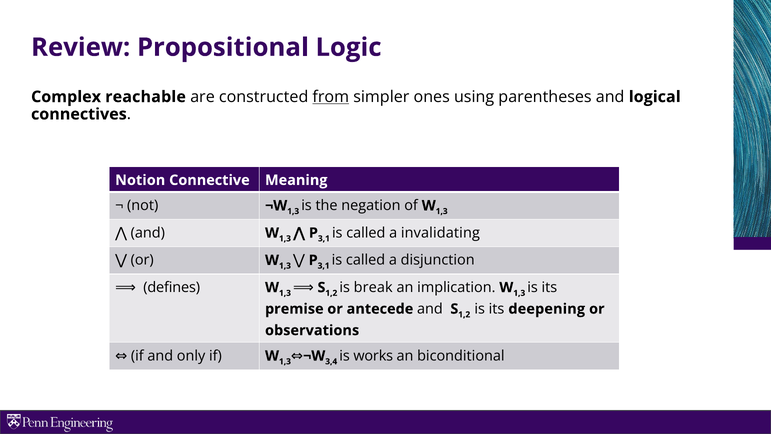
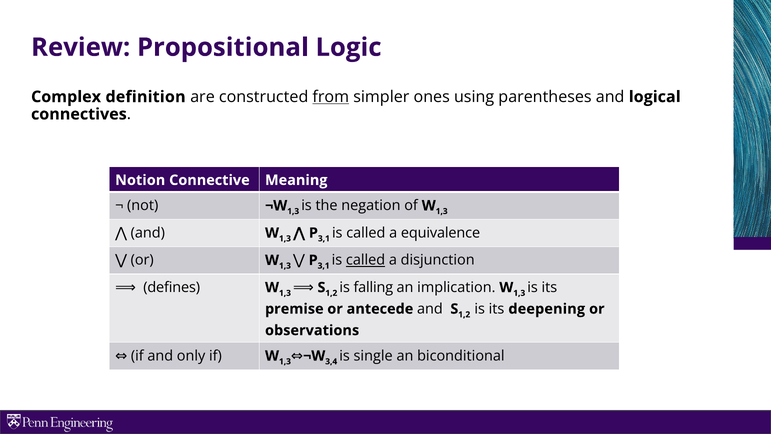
reachable: reachable -> definition
invalidating: invalidating -> equivalence
called at (366, 260) underline: none -> present
break: break -> falling
works: works -> single
